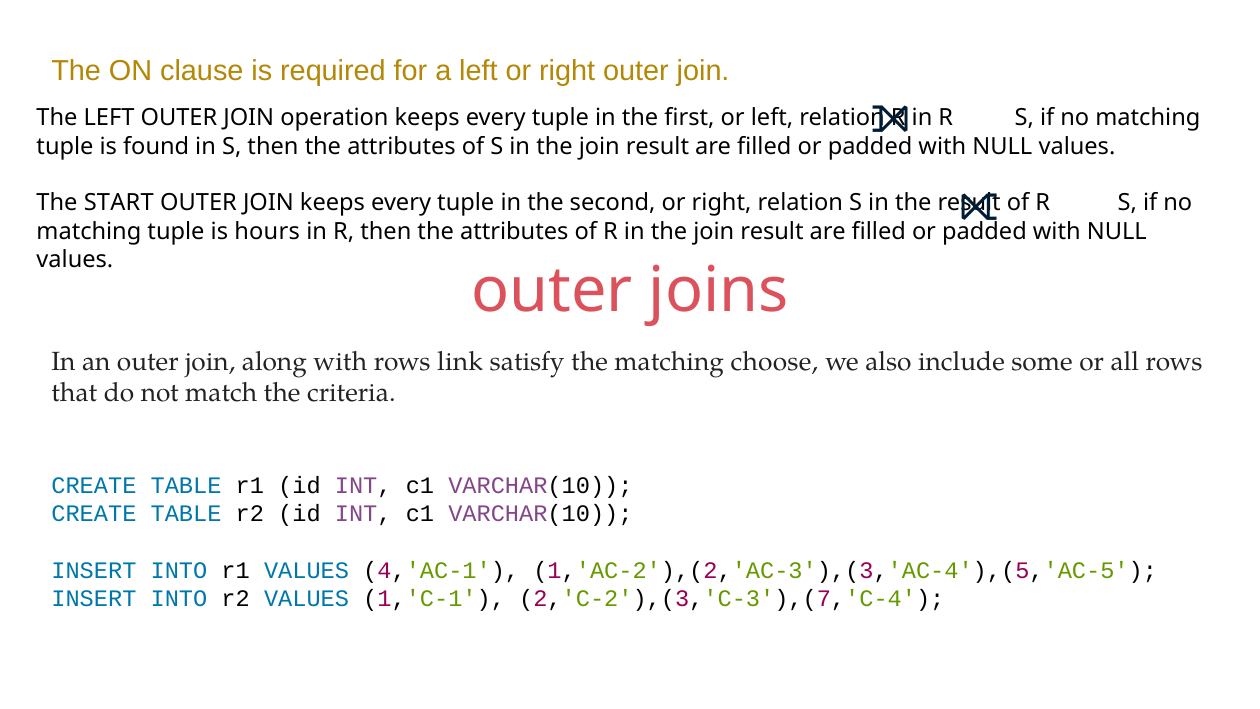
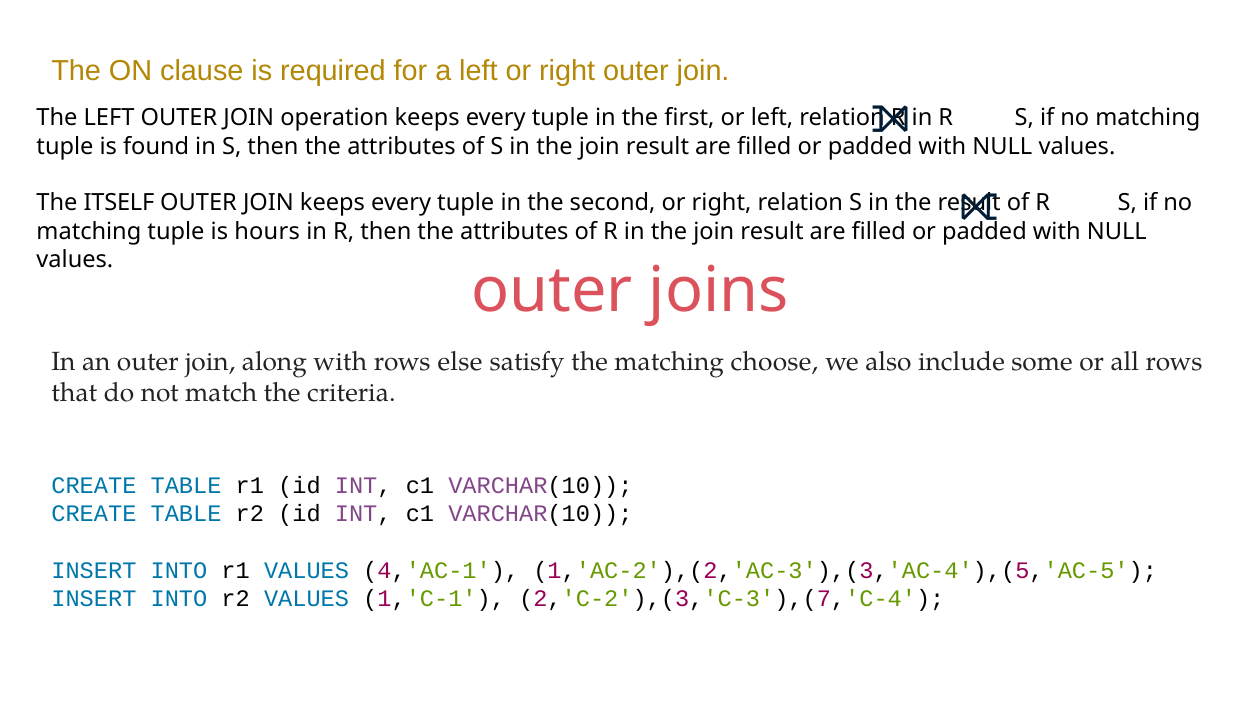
START: START -> ITSELF
link: link -> else
